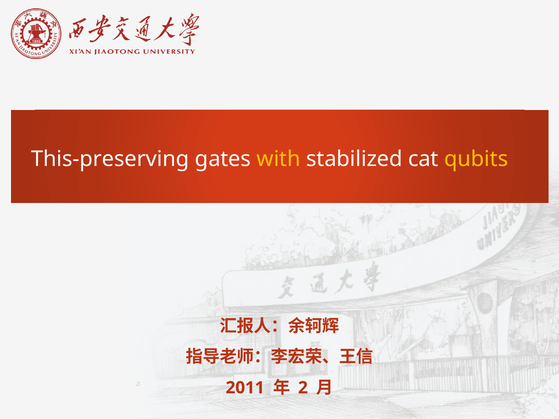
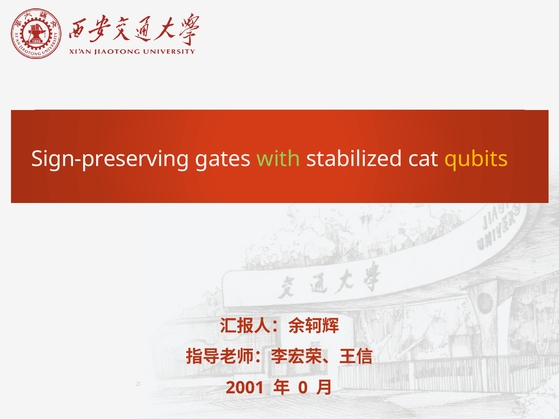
This-preserving: This-preserving -> Sign-preserving
with colour: yellow -> light green
2011: 2011 -> 2001
2: 2 -> 0
